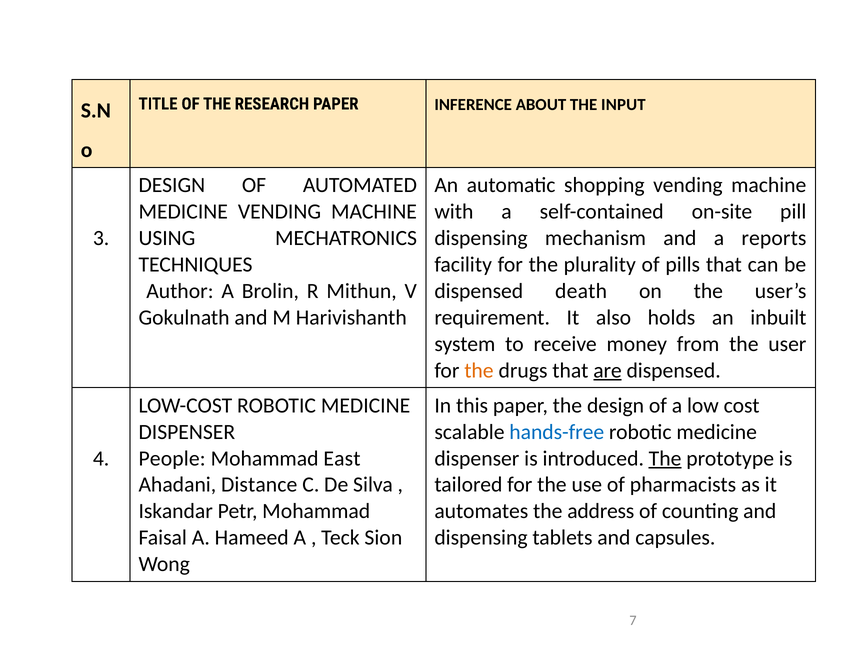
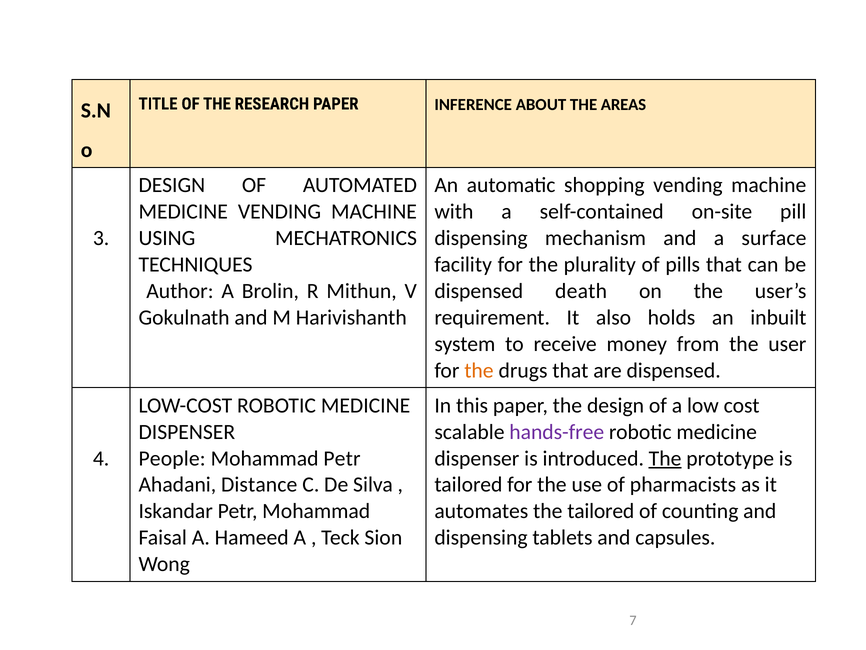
INPUT: INPUT -> AREAS
reports: reports -> surface
are underline: present -> none
hands-free colour: blue -> purple
Mohammad East: East -> Petr
the address: address -> tailored
